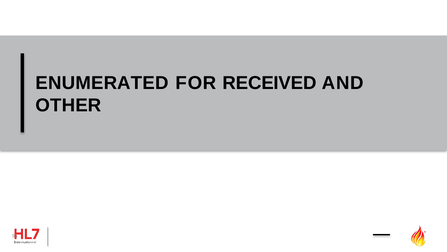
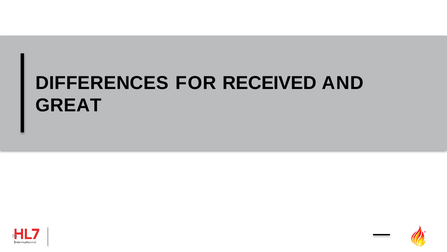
ENUMERATED: ENUMERATED -> DIFFERENCES
OTHER: OTHER -> GREAT
